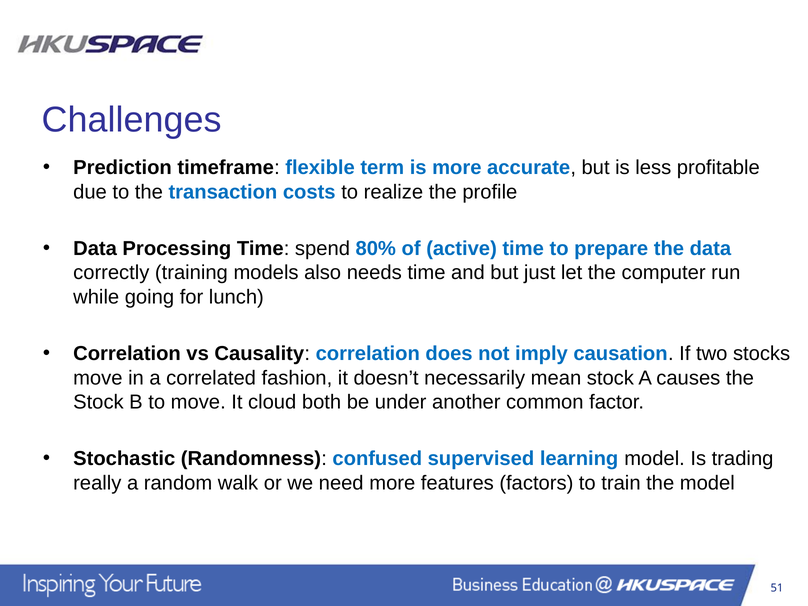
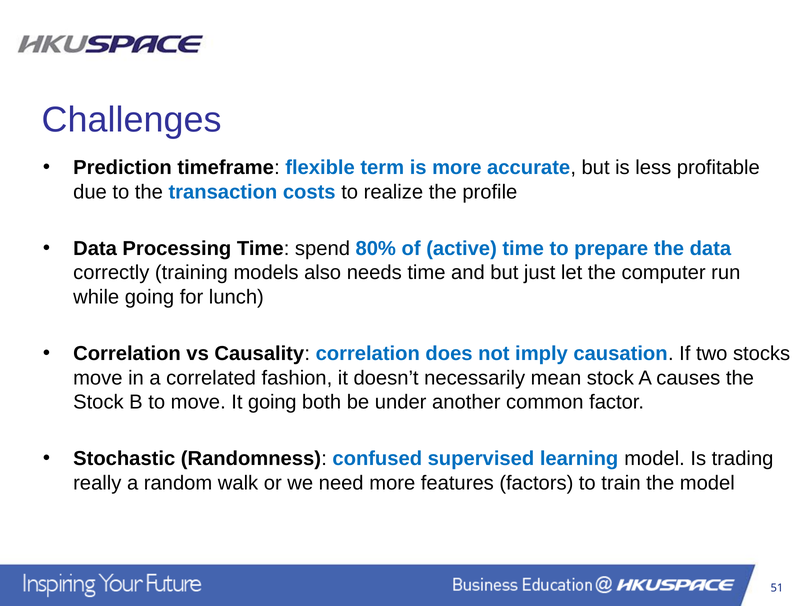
It cloud: cloud -> going
